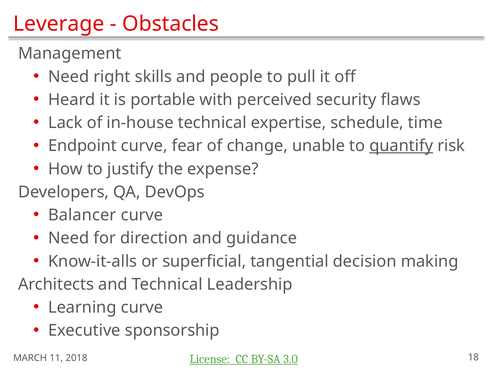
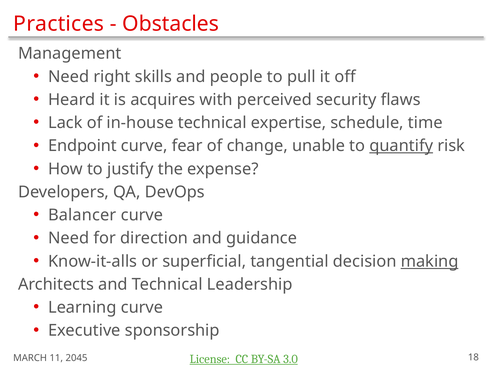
Leverage: Leverage -> Practices
portable: portable -> acquires
making underline: none -> present
2018: 2018 -> 2045
